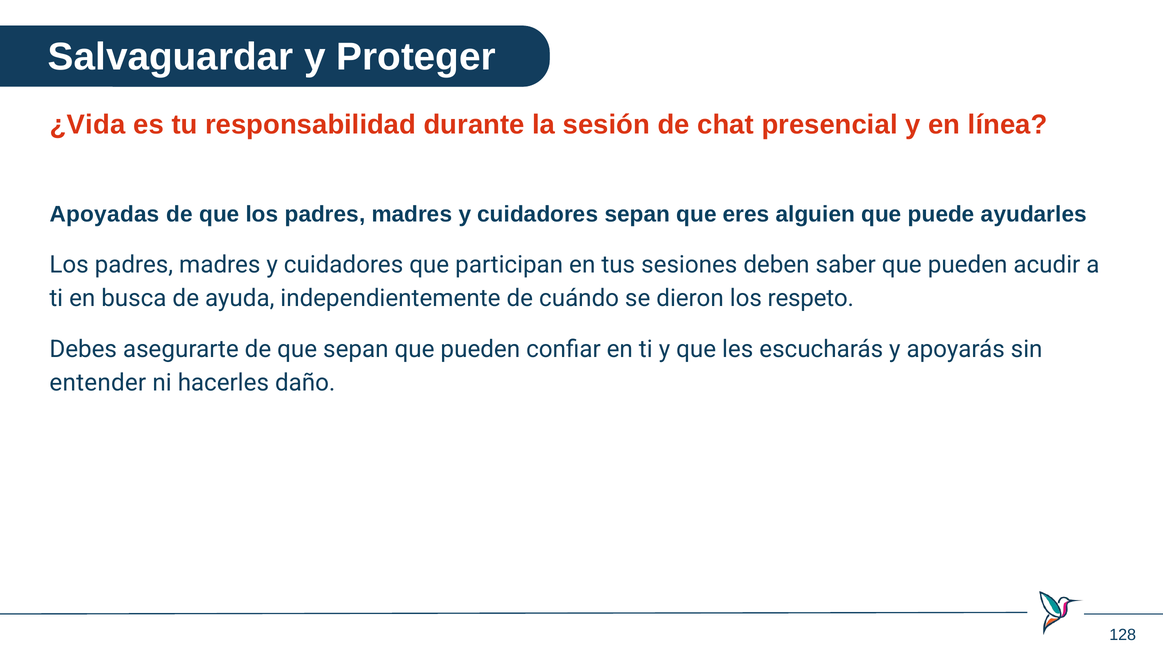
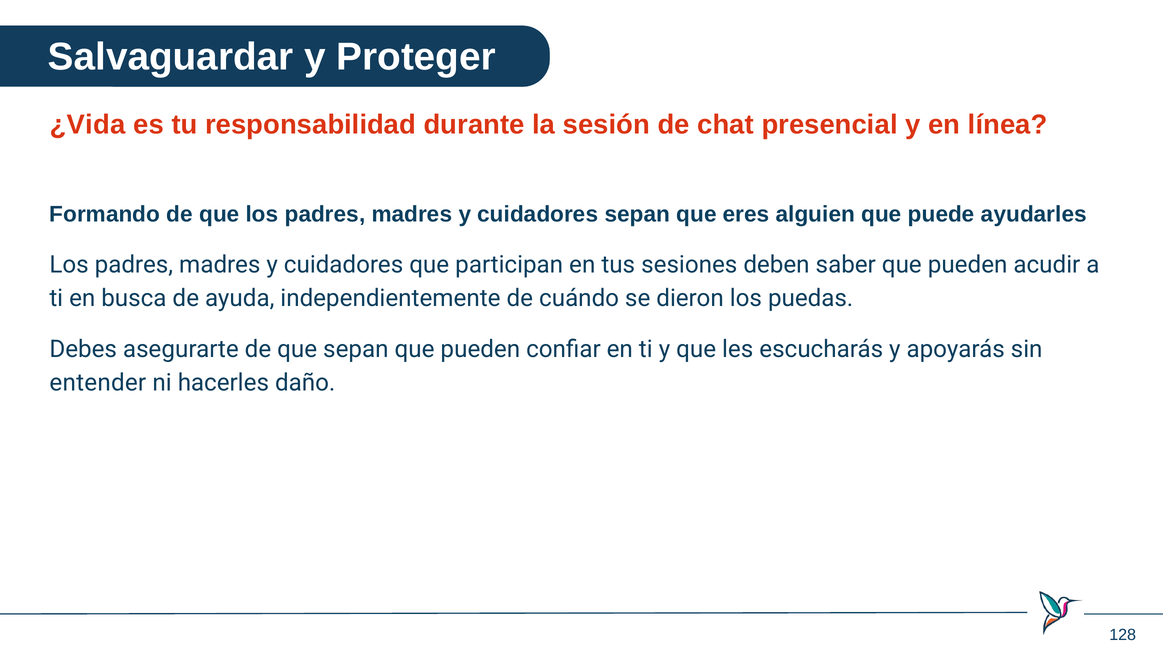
Apoyadas: Apoyadas -> Formando
respeto: respeto -> puedas
